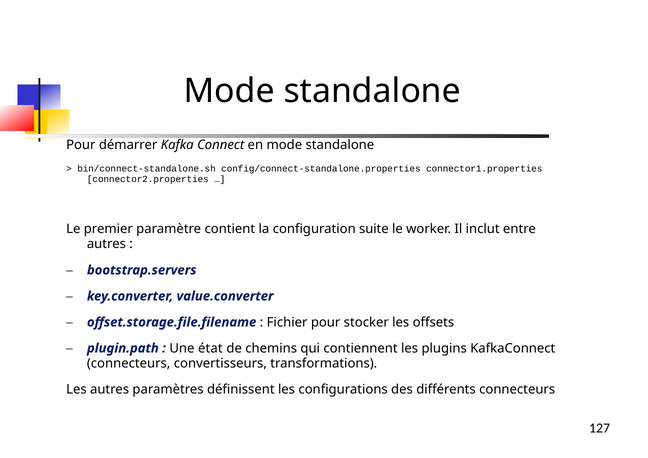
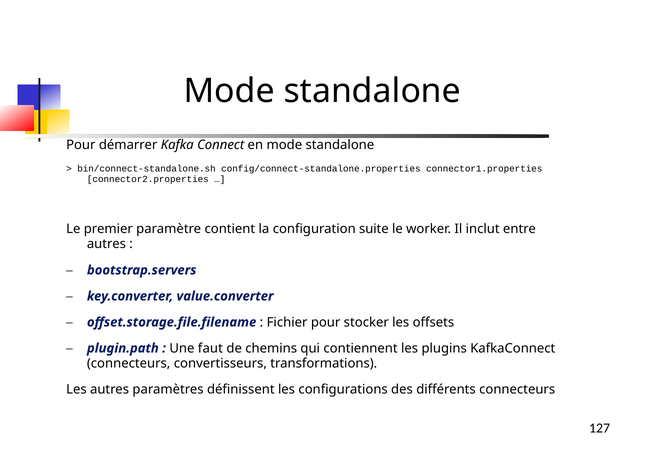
état: état -> faut
